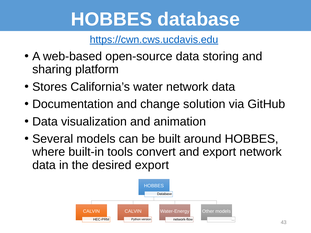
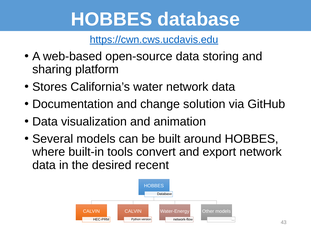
desired export: export -> recent
